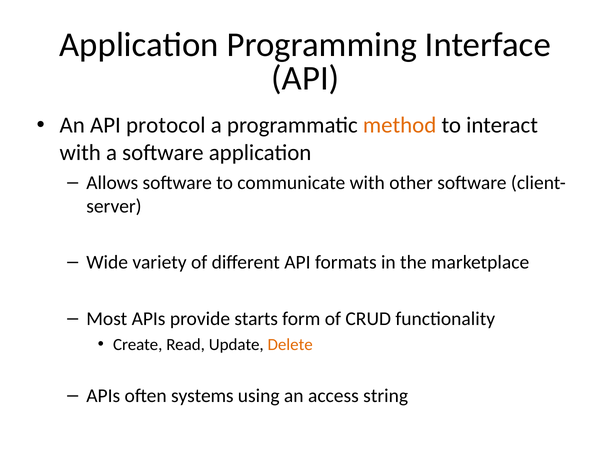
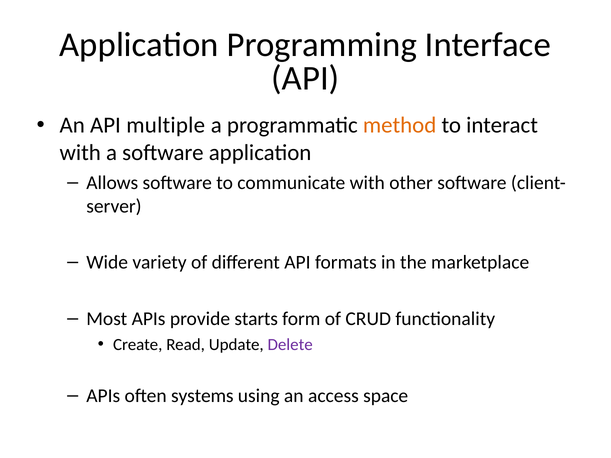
protocol: protocol -> multiple
Delete colour: orange -> purple
string: string -> space
